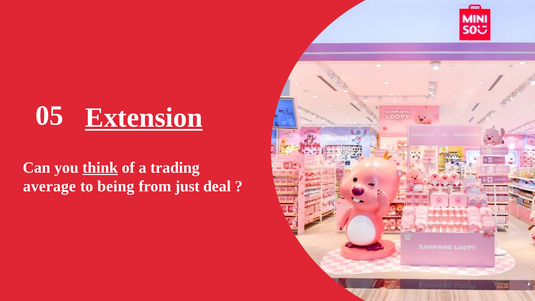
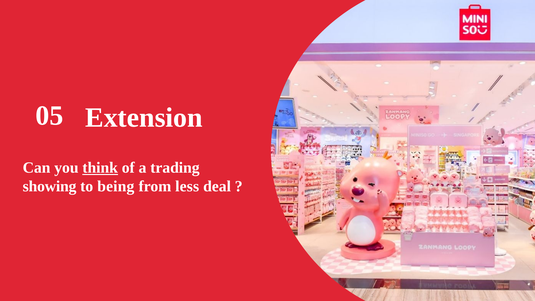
Extension underline: present -> none
average: average -> showing
just: just -> less
